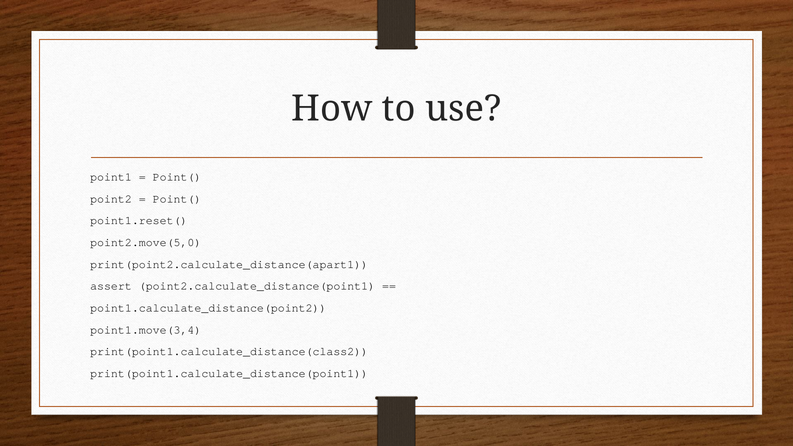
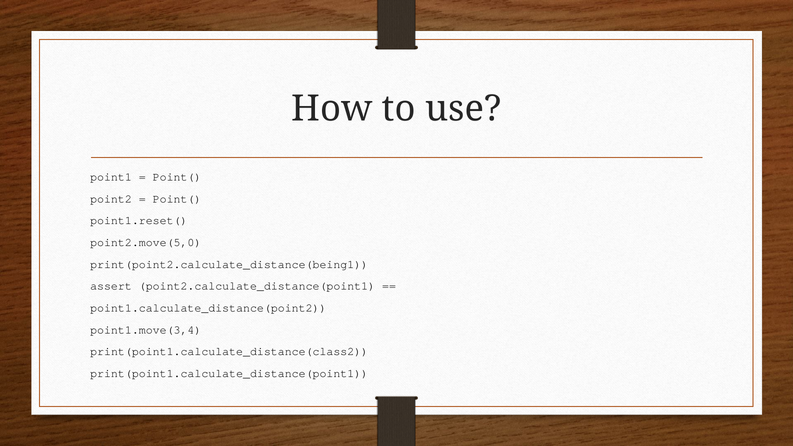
print(point2.calculate_distance(apart1: print(point2.calculate_distance(apart1 -> print(point2.calculate_distance(being1
